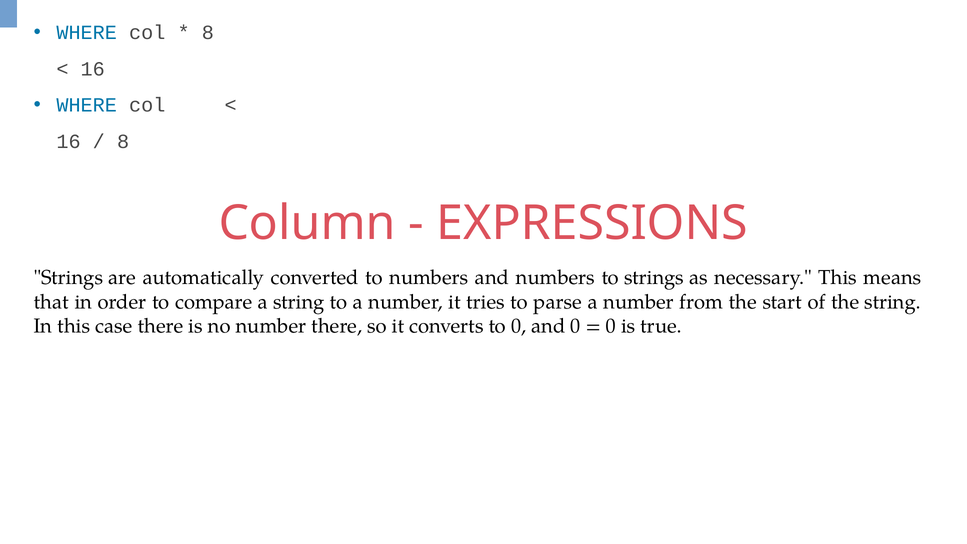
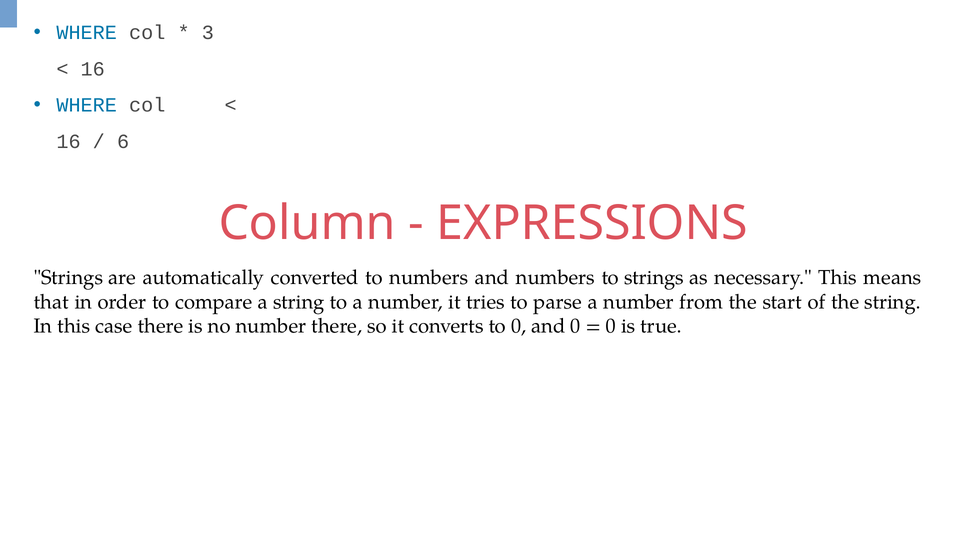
8 at (208, 33): 8 -> 3
8 at (123, 141): 8 -> 6
